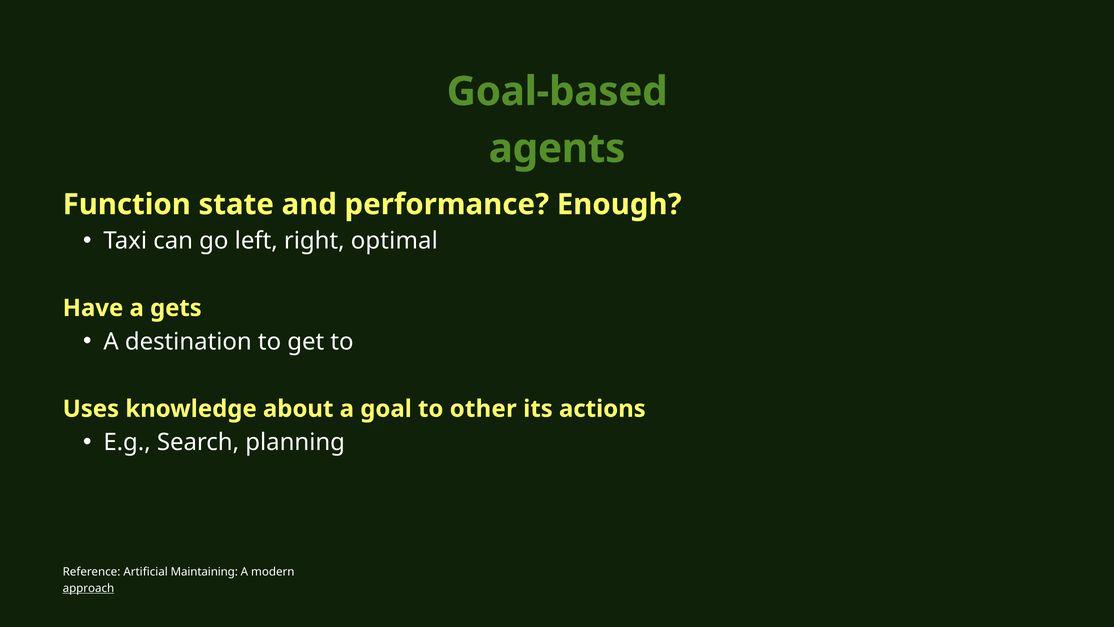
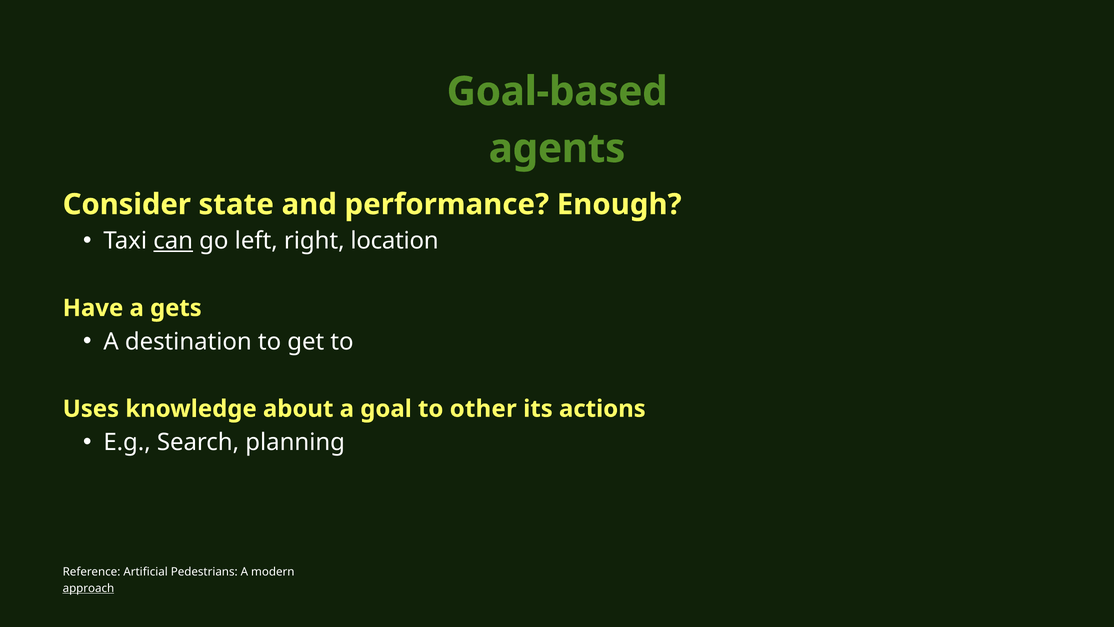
Function: Function -> Consider
can underline: none -> present
optimal: optimal -> location
Maintaining: Maintaining -> Pedestrians
